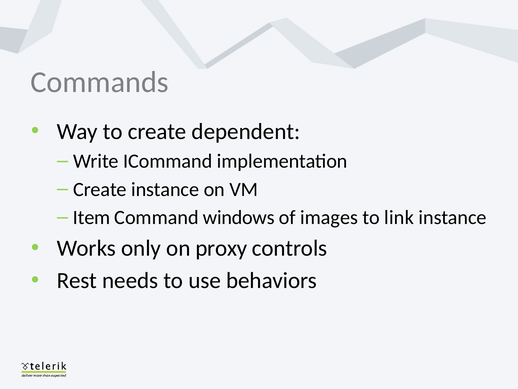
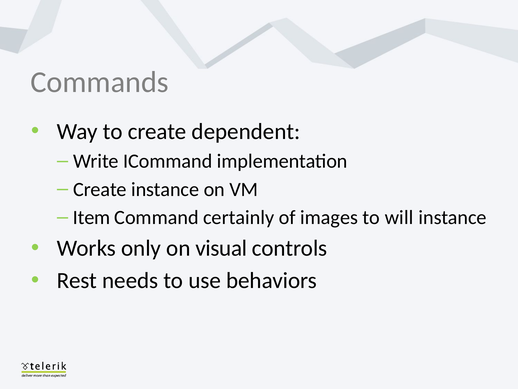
windows: windows -> certainly
link: link -> will
proxy: proxy -> visual
